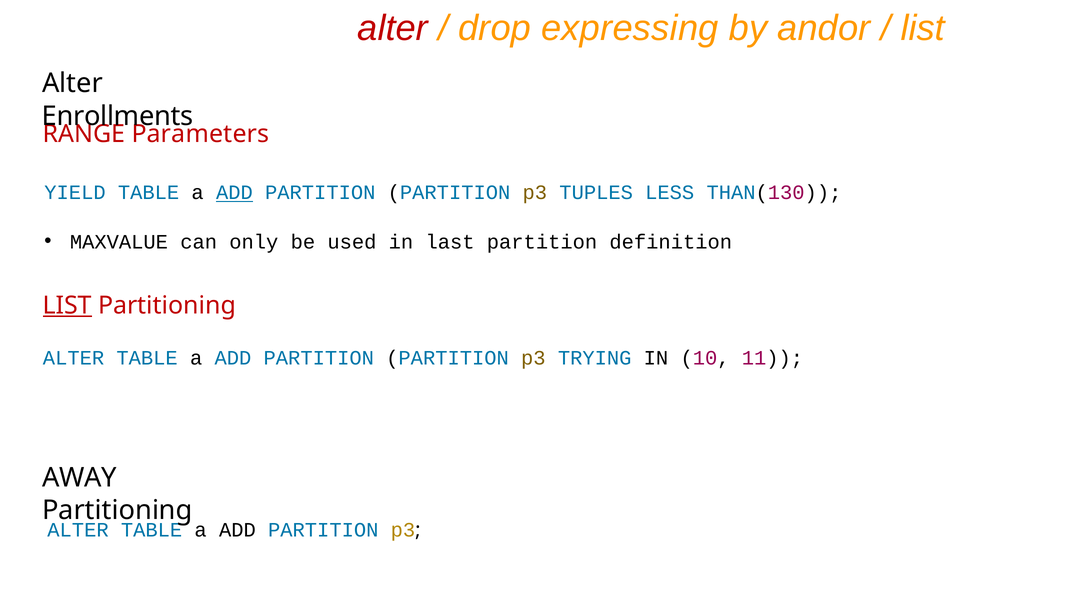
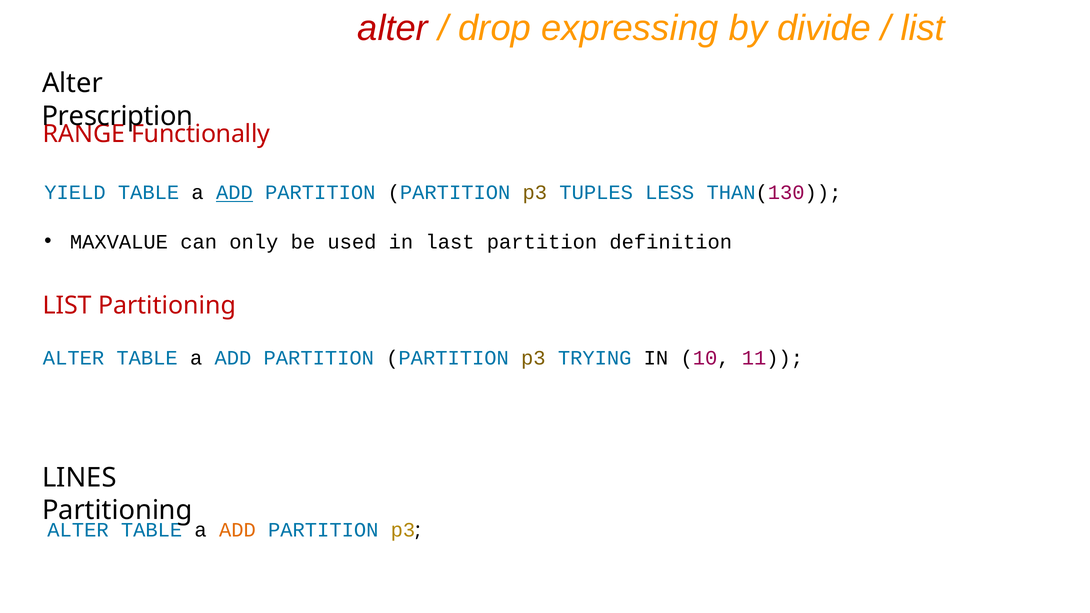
andor: andor -> divide
Enrollments: Enrollments -> Prescription
Parameters: Parameters -> Functionally
LIST at (67, 306) underline: present -> none
AWAY: AWAY -> LINES
ADD at (237, 530) colour: black -> orange
